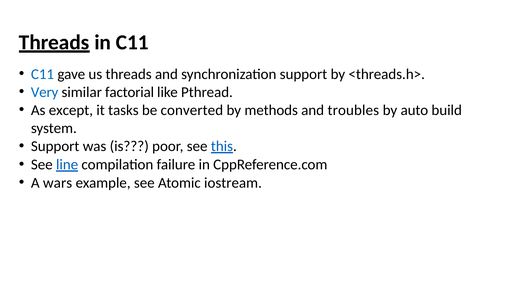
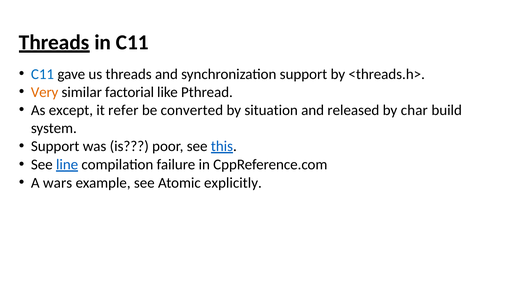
Very colour: blue -> orange
tasks: tasks -> refer
methods: methods -> situation
troubles: troubles -> released
auto: auto -> char
iostream: iostream -> explicitly
